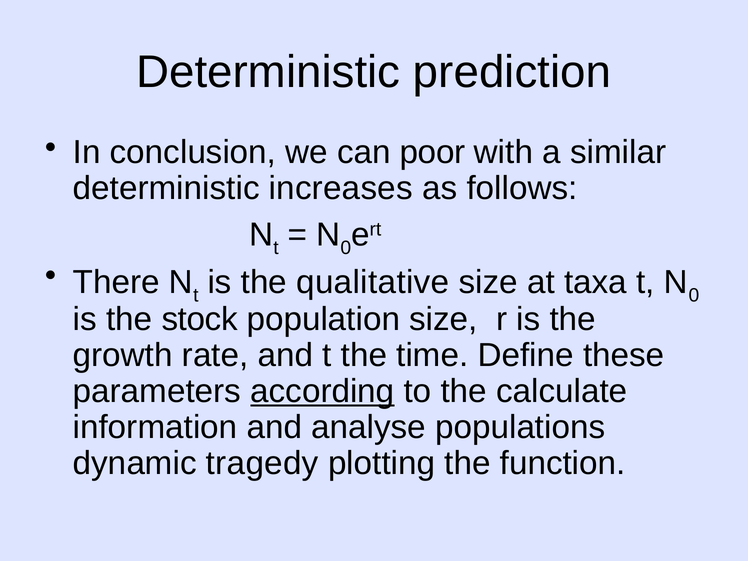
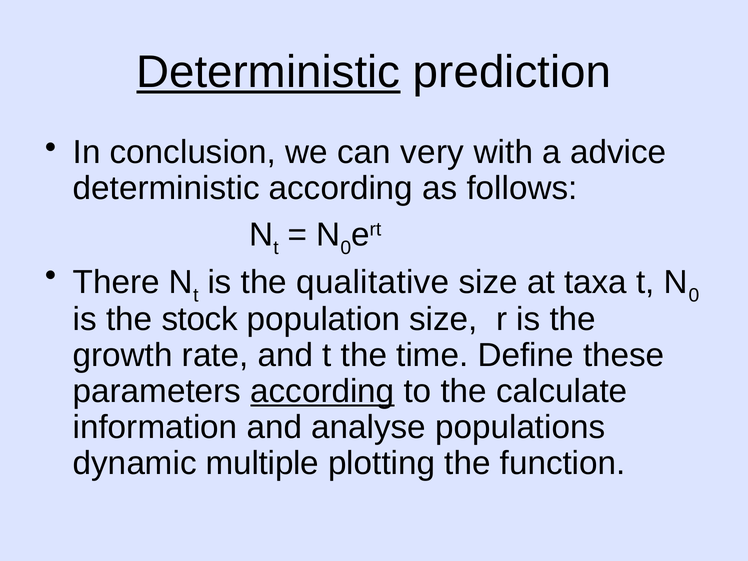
Deterministic at (268, 72) underline: none -> present
poor: poor -> very
similar: similar -> advice
deterministic increases: increases -> according
tragedy: tragedy -> multiple
